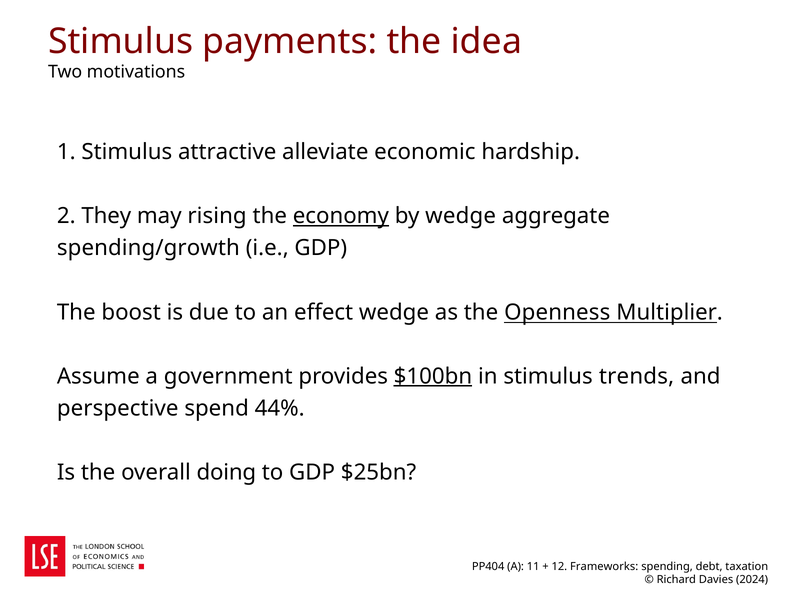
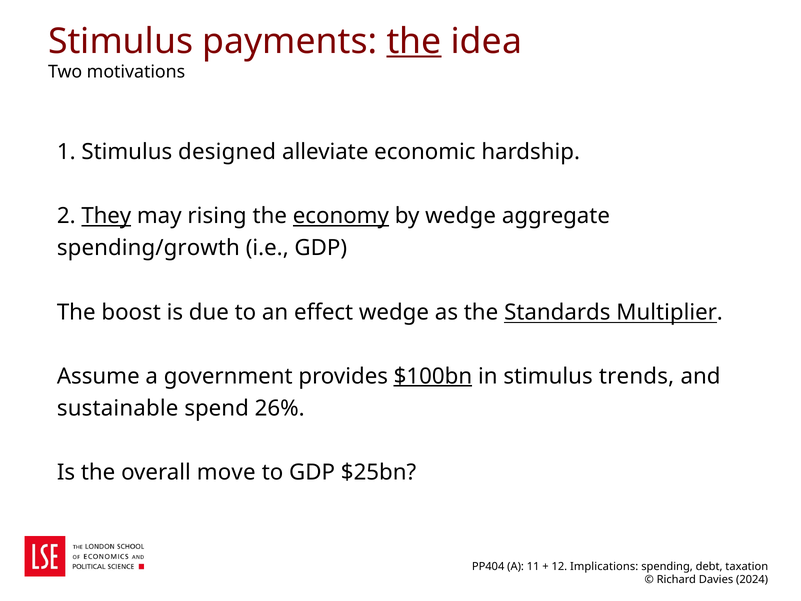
the at (414, 41) underline: none -> present
attractive: attractive -> designed
They underline: none -> present
Openness: Openness -> Standards
perspective: perspective -> sustainable
44%: 44% -> 26%
doing: doing -> move
Frameworks: Frameworks -> Implications
